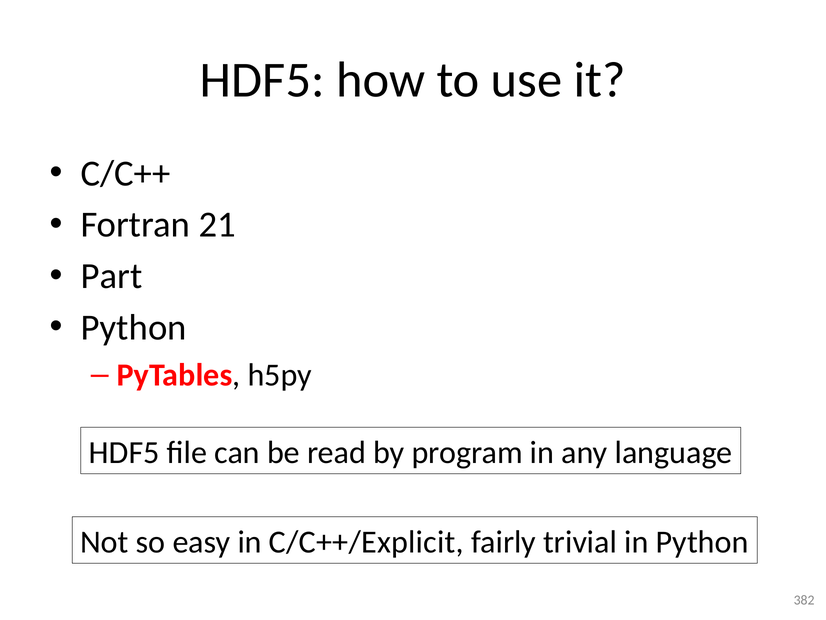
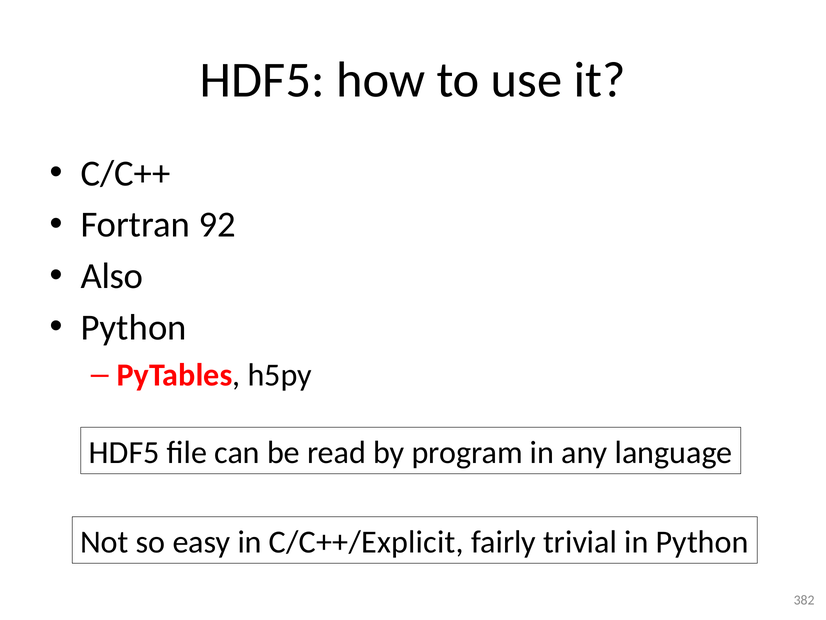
21: 21 -> 92
Part: Part -> Also
